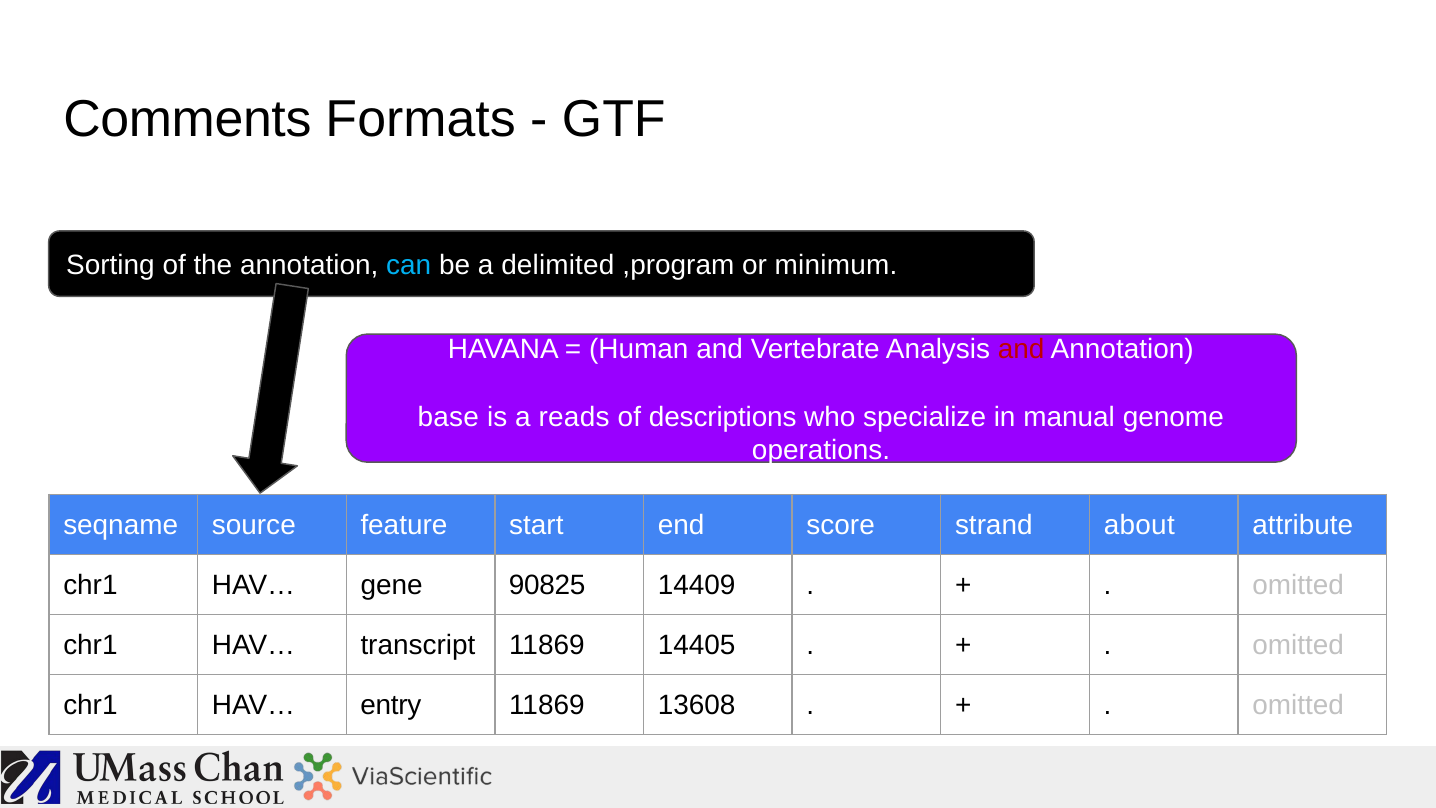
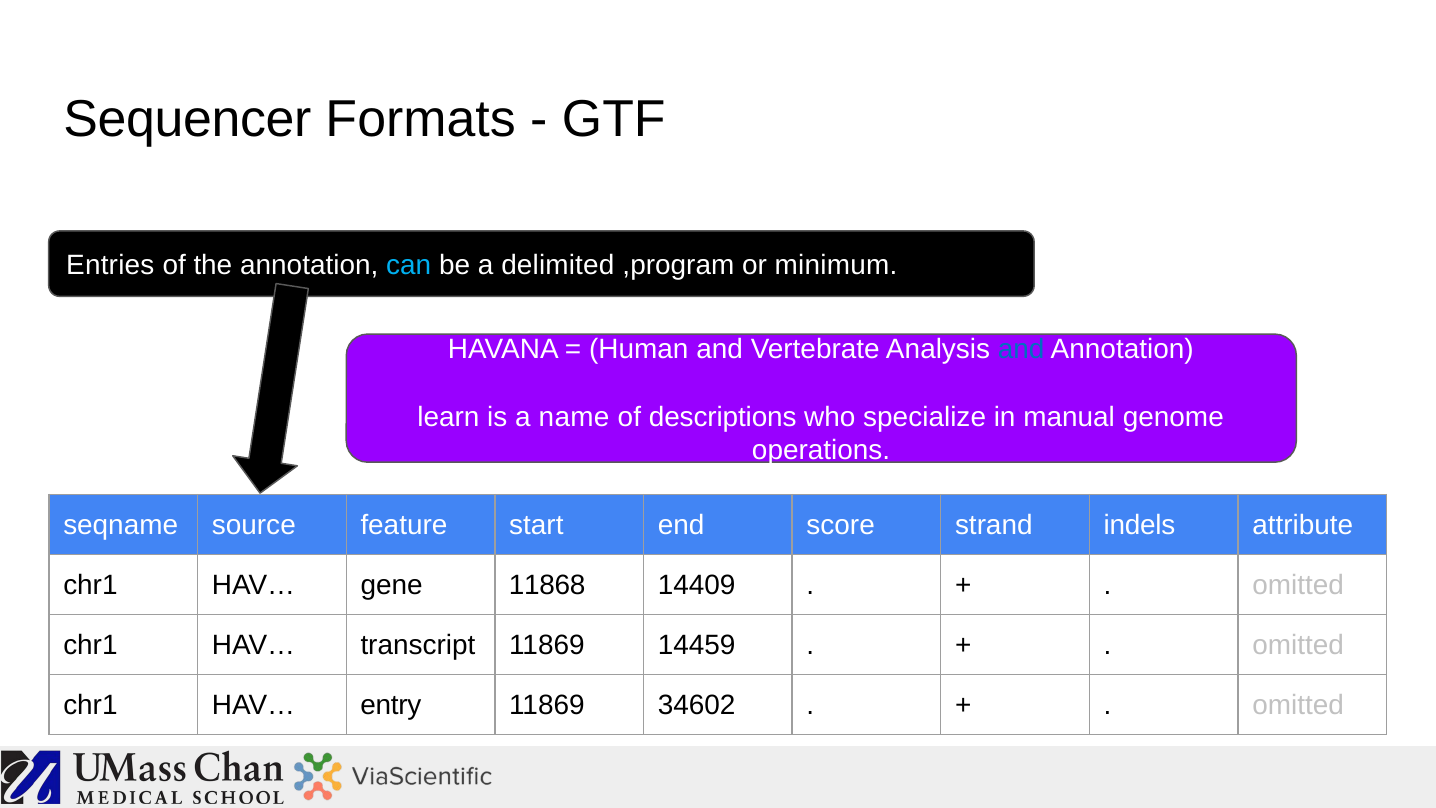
Comments: Comments -> Sequencer
Sorting: Sorting -> Entries
and at (1021, 350) colour: red -> blue
base: base -> learn
reads: reads -> name
about: about -> indels
90825: 90825 -> 11868
14405: 14405 -> 14459
13608: 13608 -> 34602
